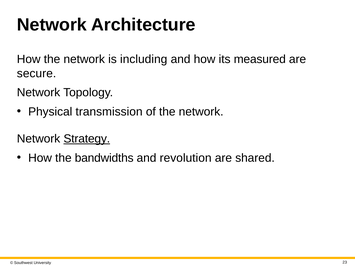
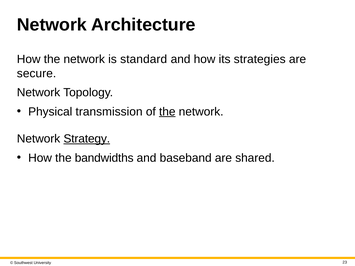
including: including -> standard
measured: measured -> strategies
the at (167, 112) underline: none -> present
revolution: revolution -> baseband
